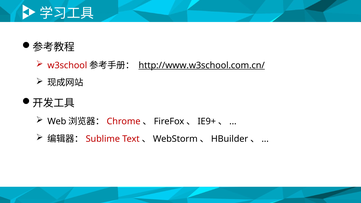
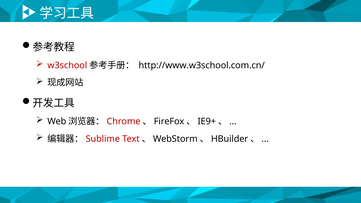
http://www.w3school.com.cn/ underline: present -> none
